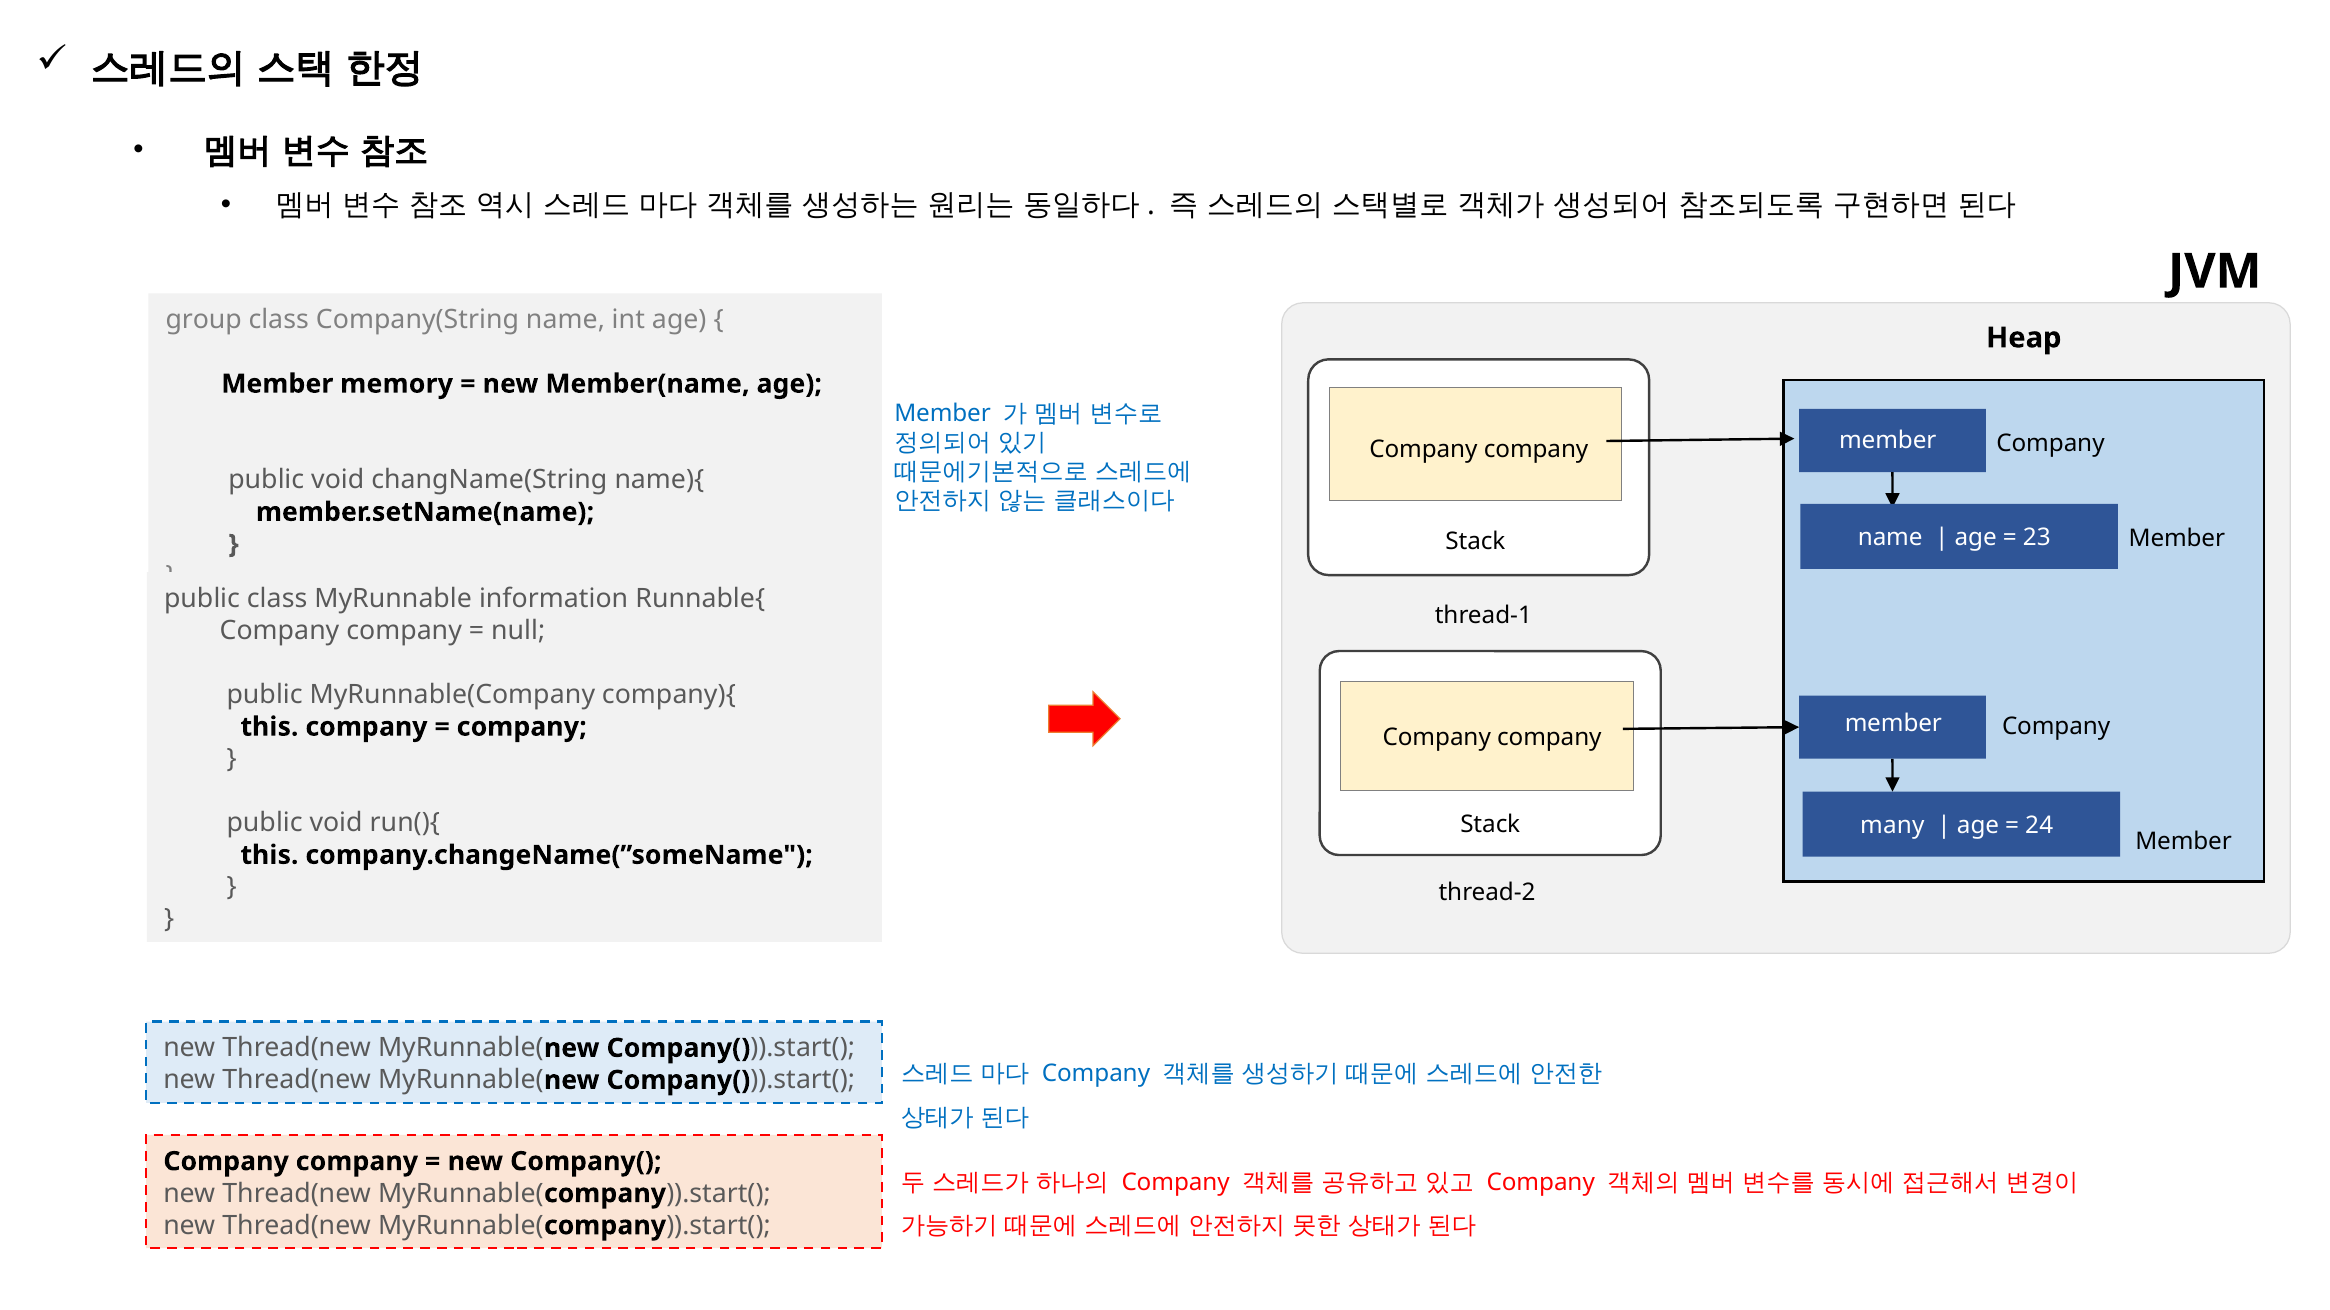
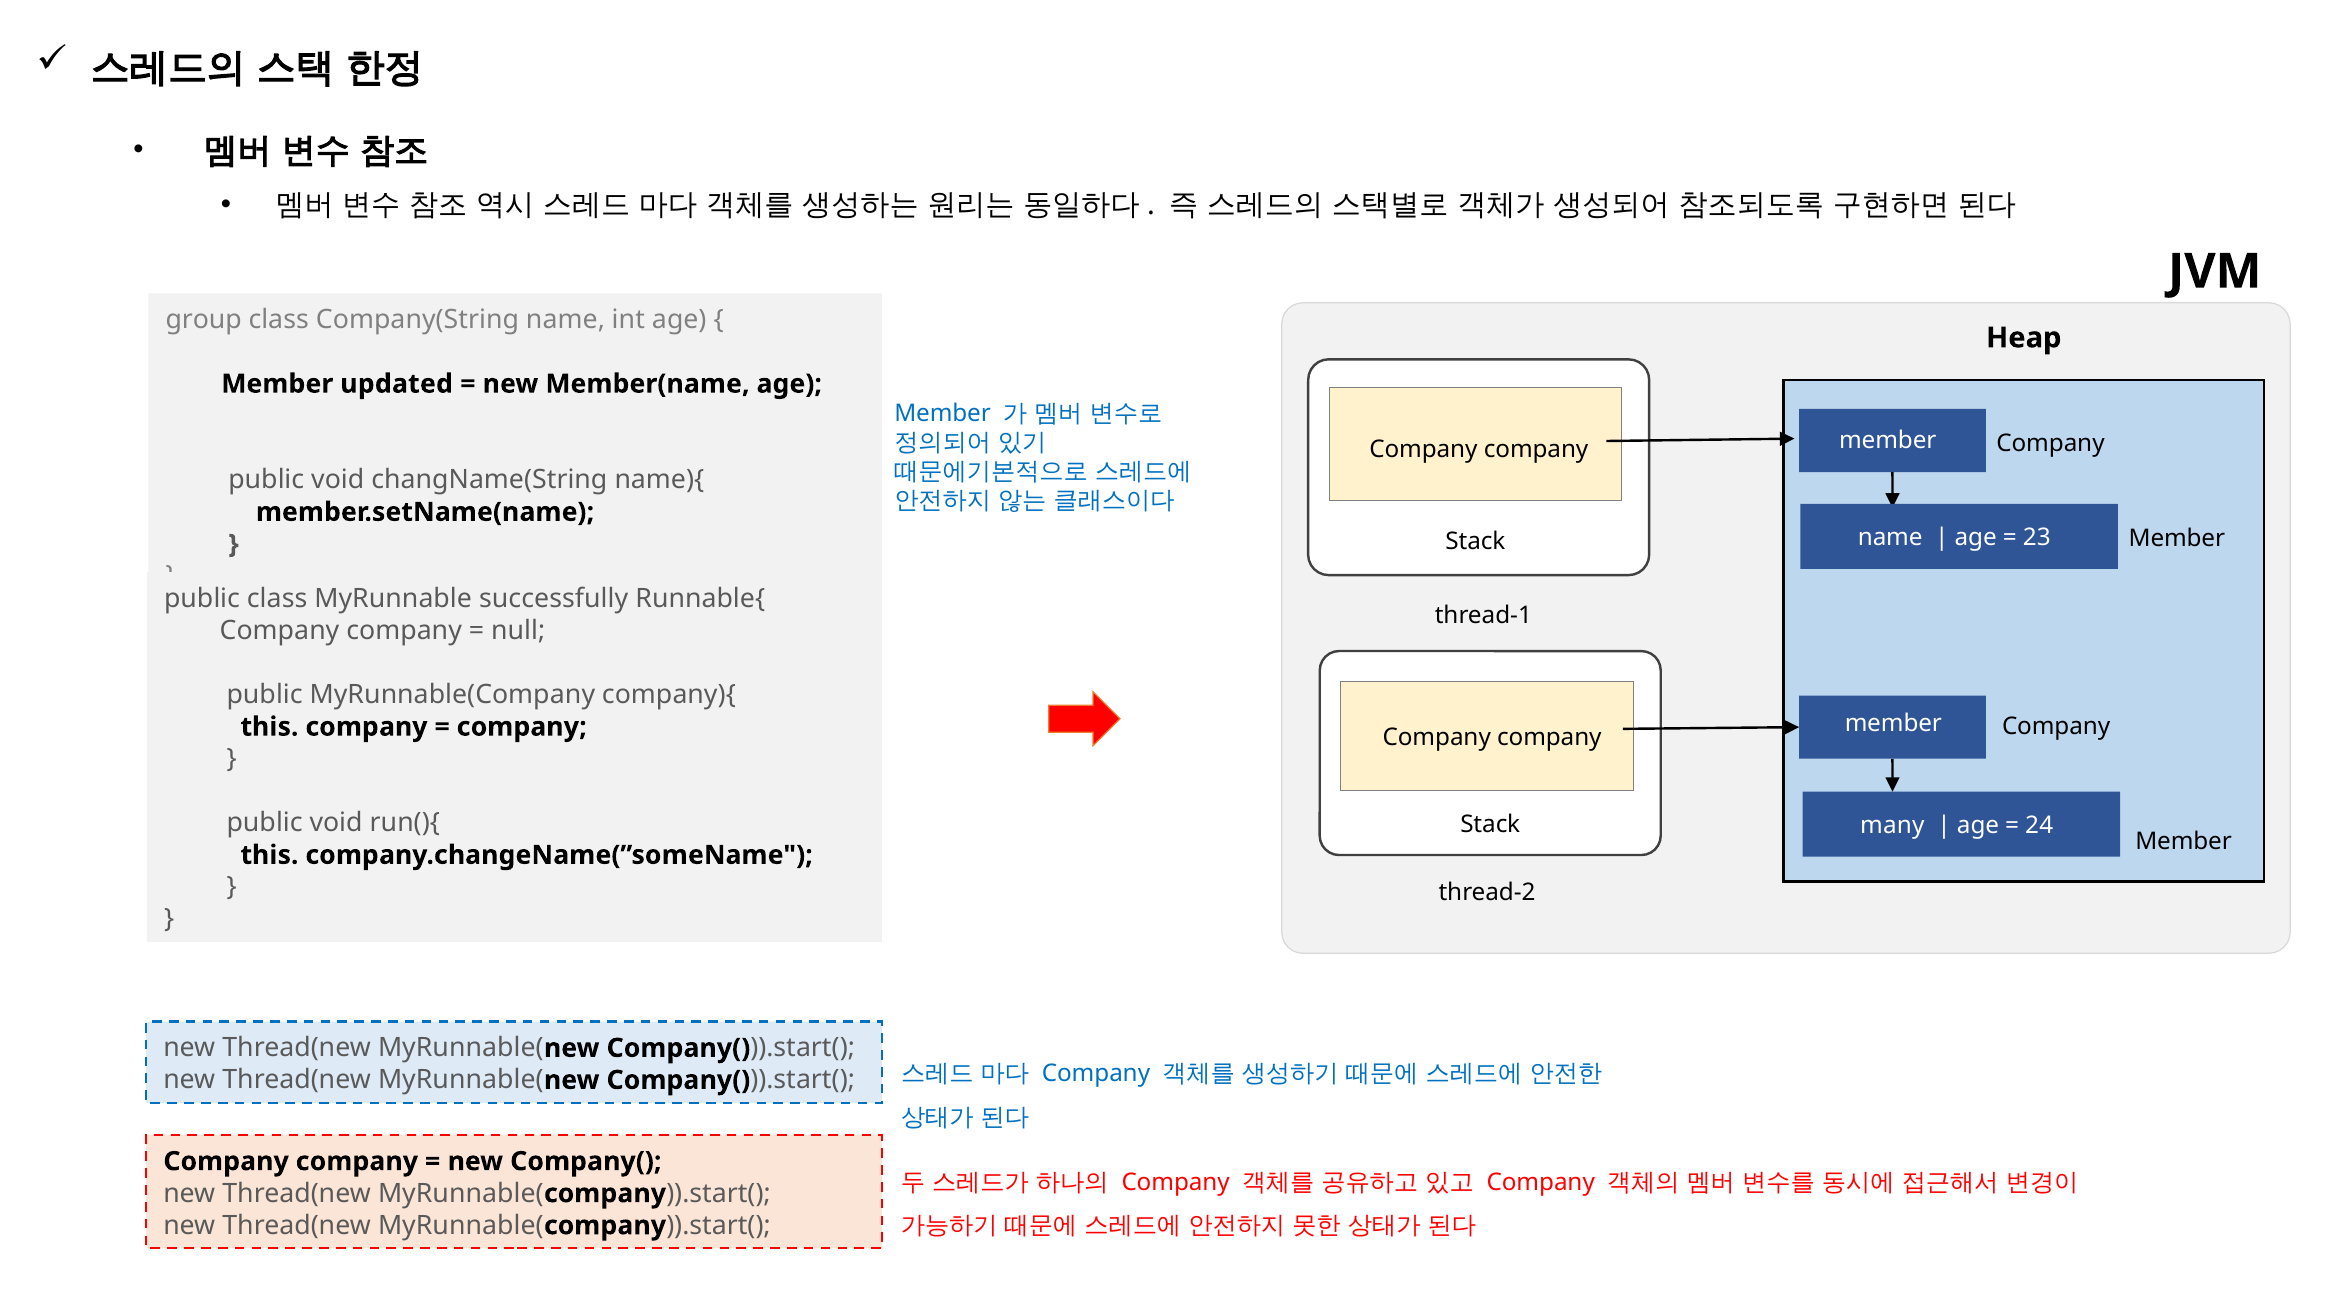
memory: memory -> updated
information: information -> successfully
